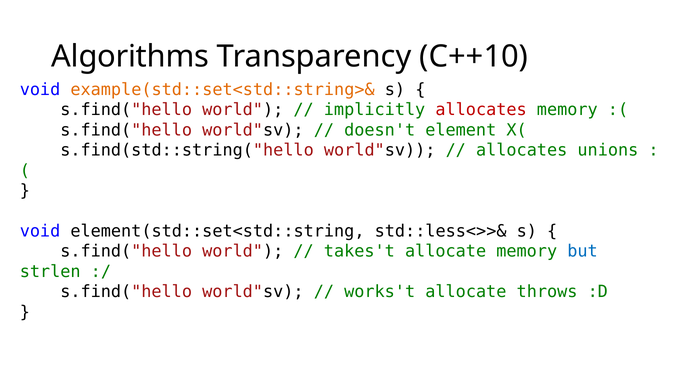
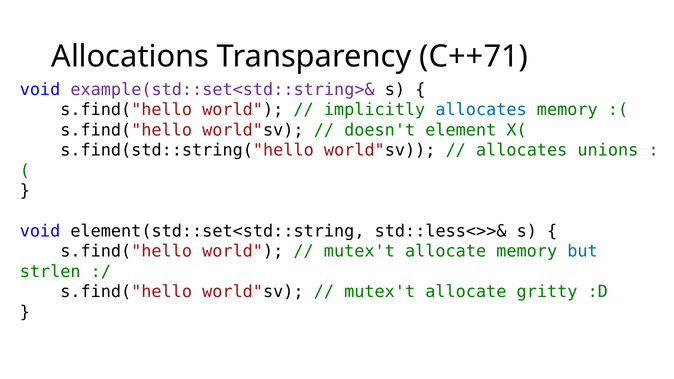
Algorithms: Algorithms -> Allocations
C++10: C++10 -> C++71
example(std::set<std::string>& colour: orange -> purple
allocates at (481, 110) colour: red -> blue
takes't at (359, 252): takes't -> mutex't
works't at (380, 292): works't -> mutex't
throws: throws -> gritty
